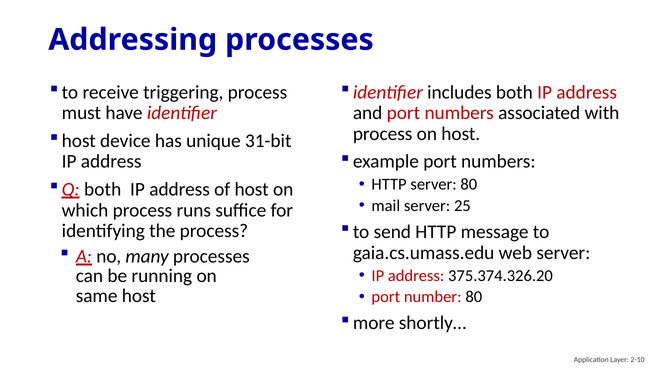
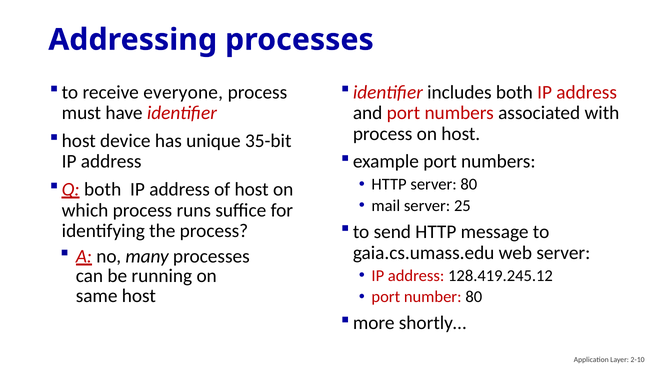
triggering: triggering -> everyone
31-bit: 31-bit -> 35-bit
375.374.326.20: 375.374.326.20 -> 128.419.245.12
